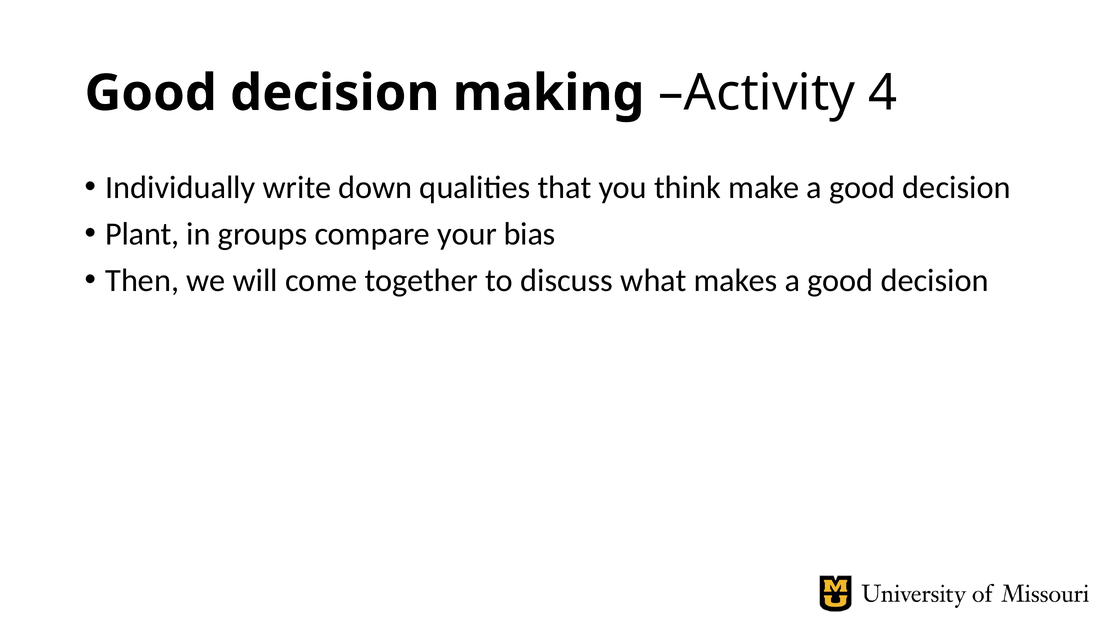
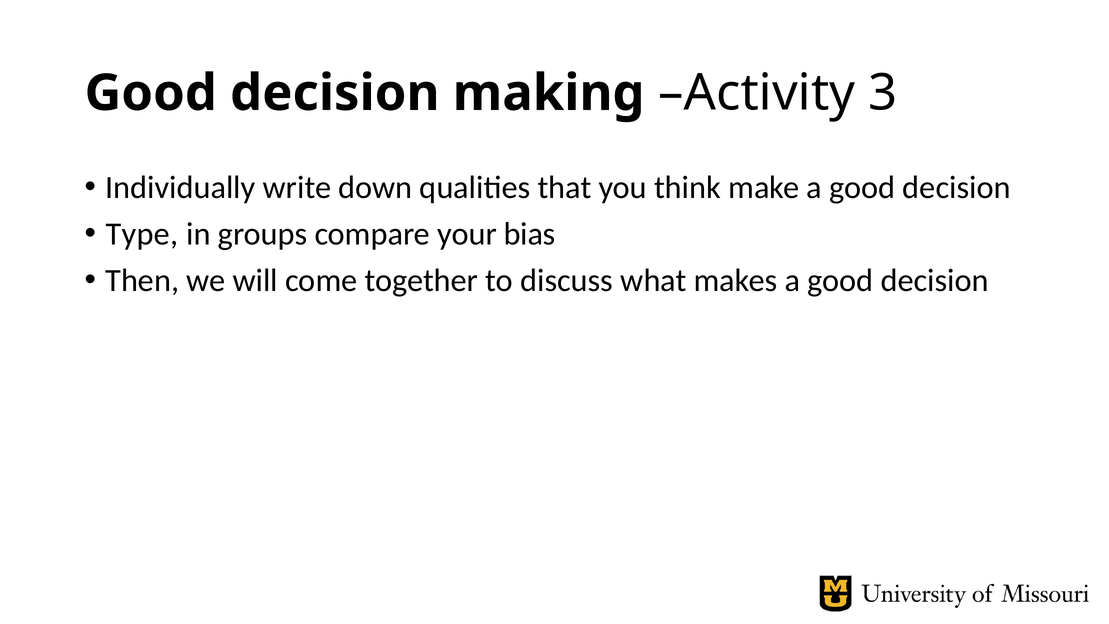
4: 4 -> 3
Plant: Plant -> Type
